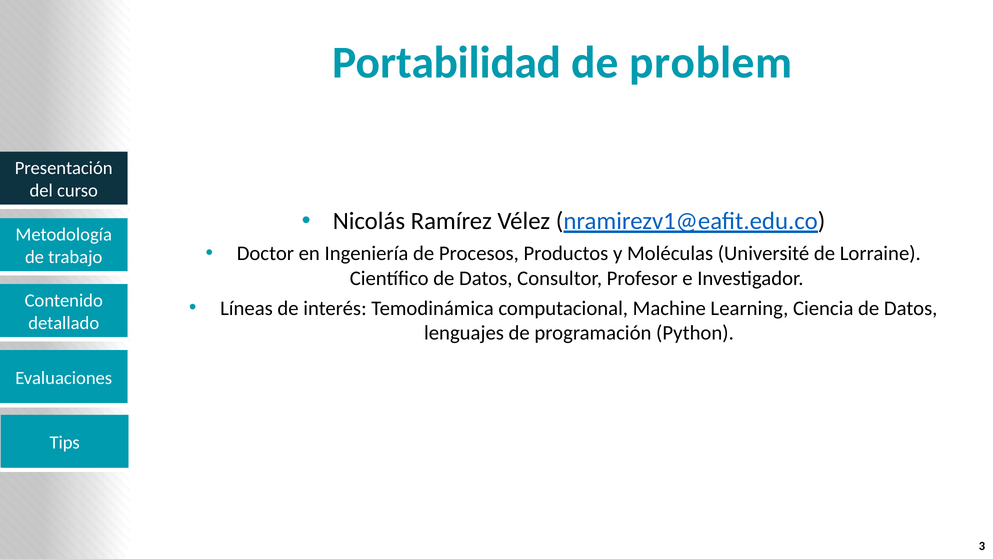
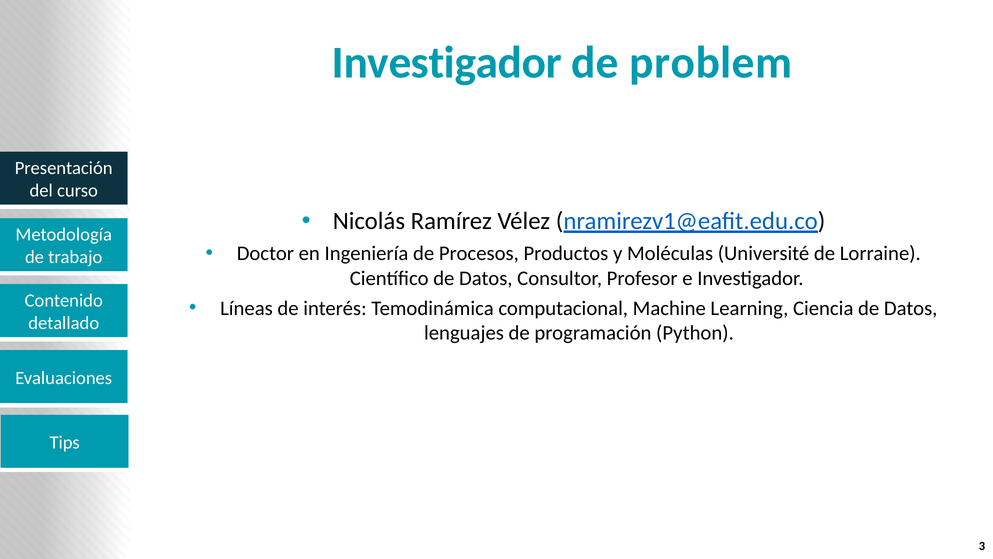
Portabilidad at (447, 63): Portabilidad -> Investigador
